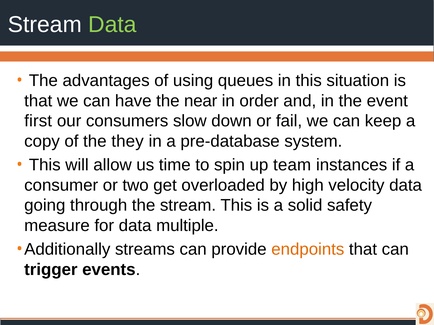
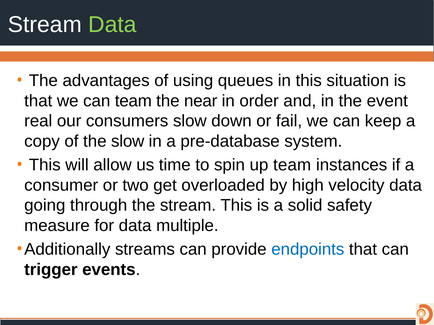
can have: have -> team
first: first -> real
the they: they -> slow
endpoints colour: orange -> blue
